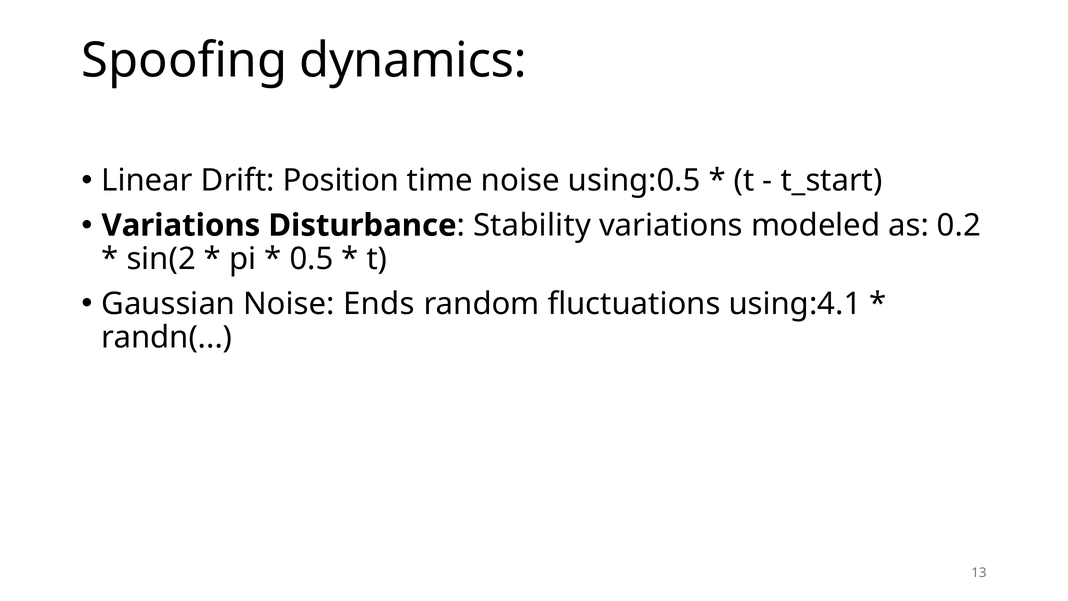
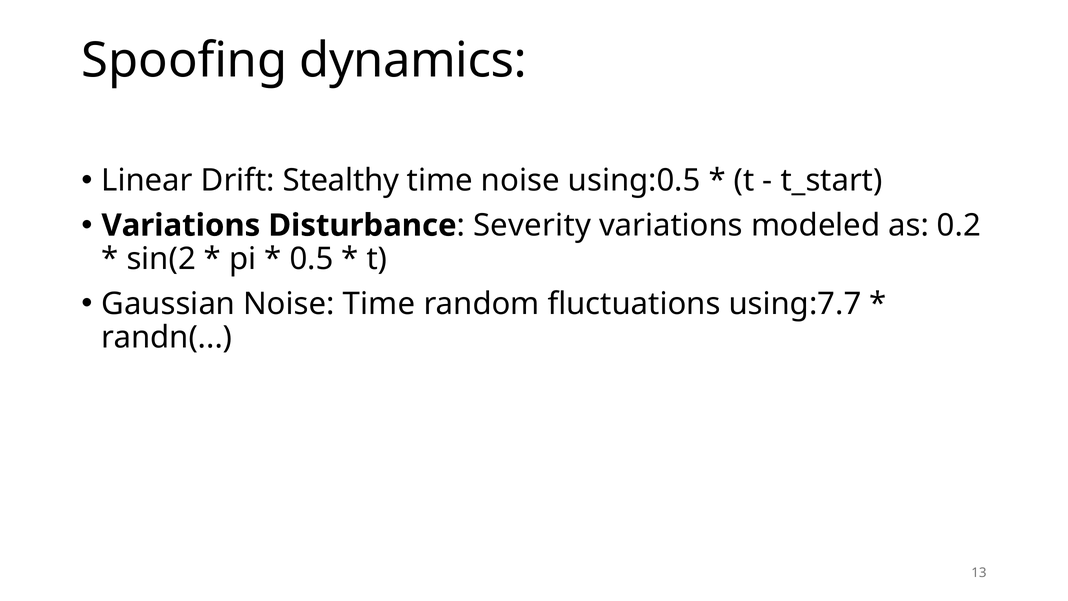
Position: Position -> Stealthy
Stability: Stability -> Severity
Noise Ends: Ends -> Time
using:4.1: using:4.1 -> using:7.7
